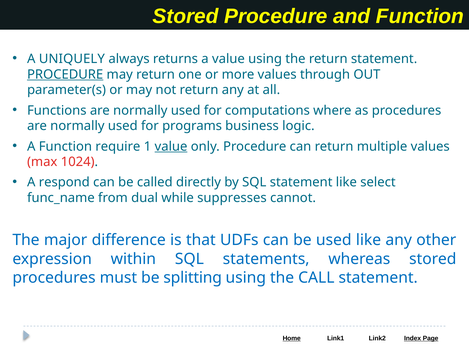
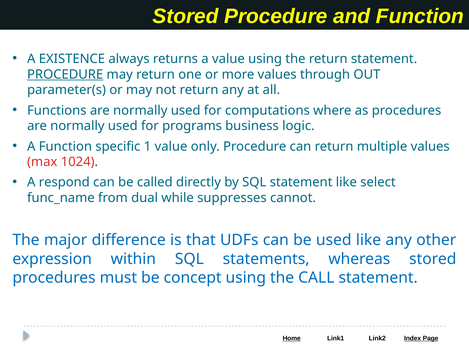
UNIQUELY: UNIQUELY -> EXISTENCE
require: require -> specific
value at (171, 146) underline: present -> none
splitting: splitting -> concept
